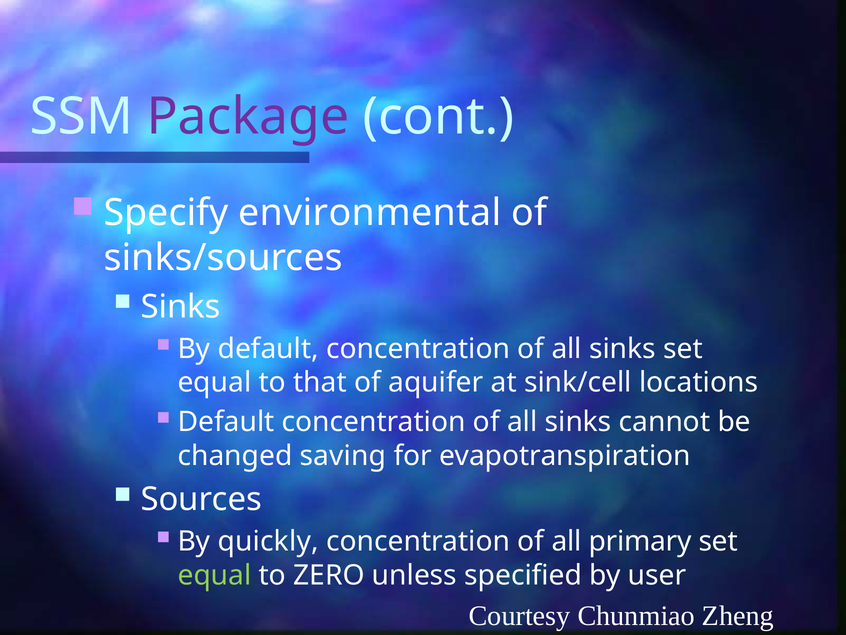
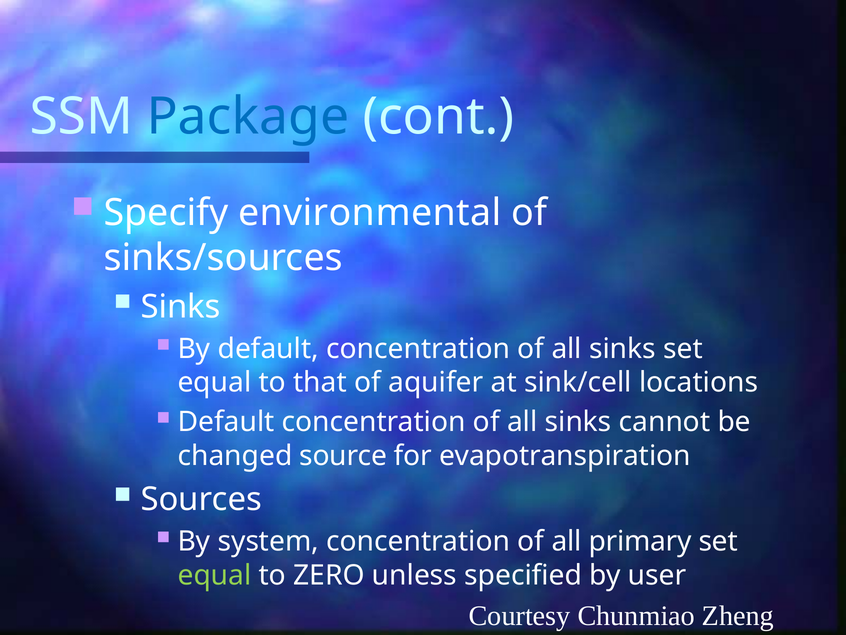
Package colour: purple -> blue
saving: saving -> source
quickly: quickly -> system
